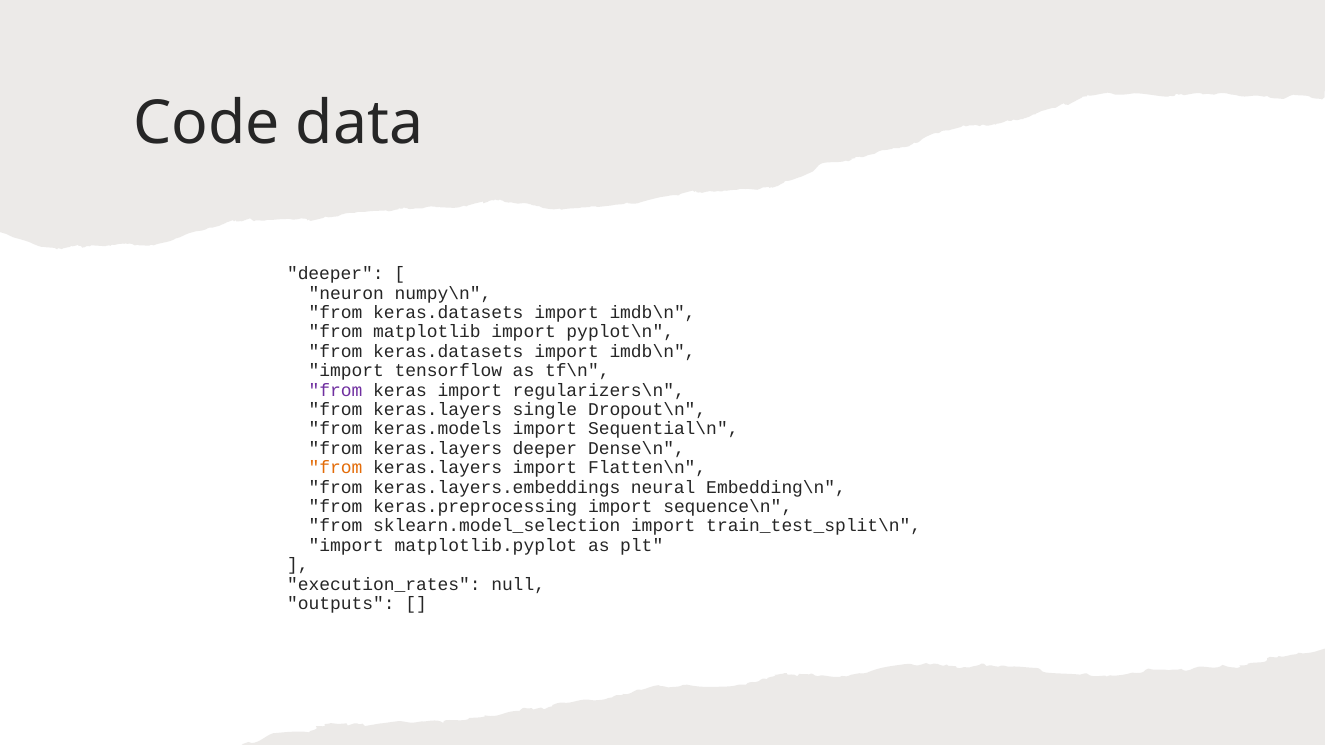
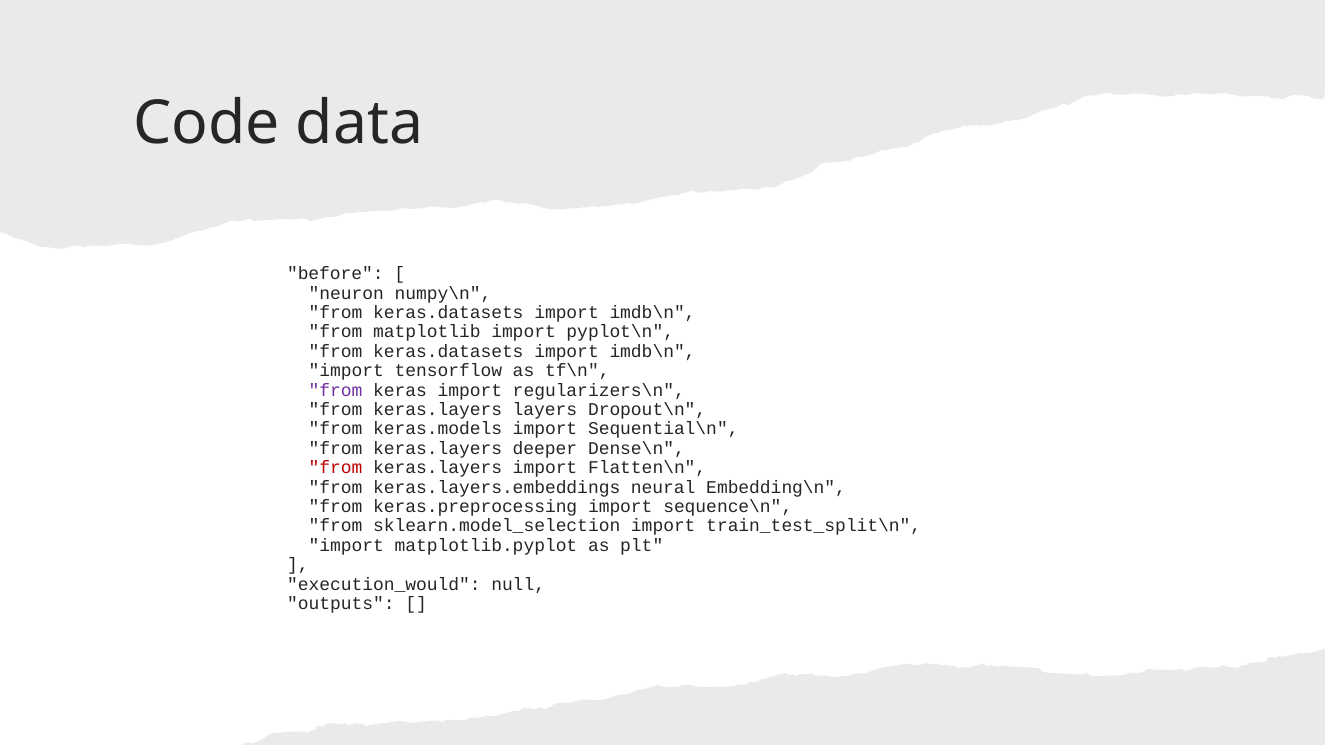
deeper at (335, 274): deeper -> before
single: single -> layers
from at (335, 468) colour: orange -> red
execution_rates: execution_rates -> execution_would
